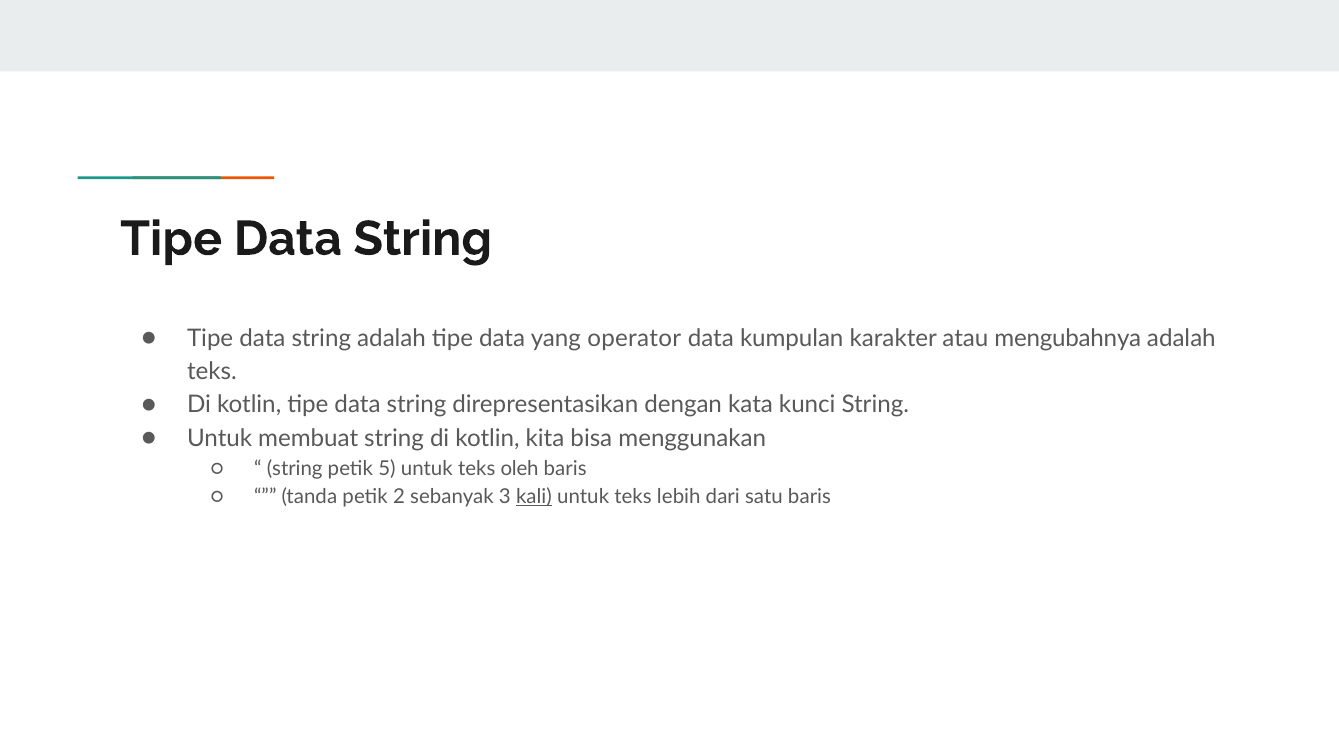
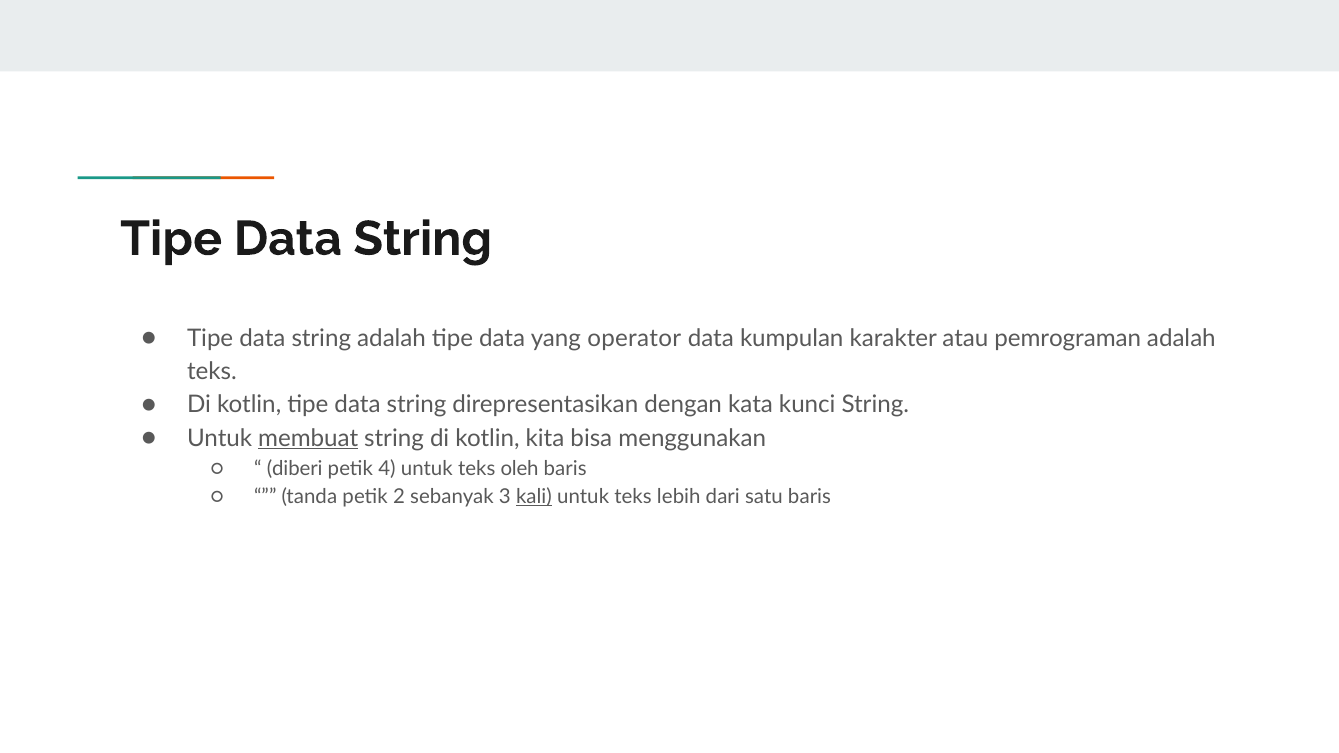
mengubahnya: mengubahnya -> pemrograman
membuat underline: none -> present
string at (295, 469): string -> diberi
5: 5 -> 4
